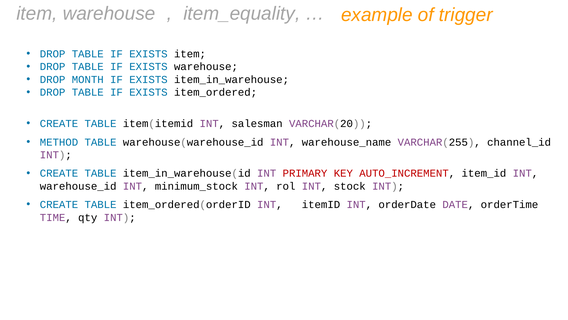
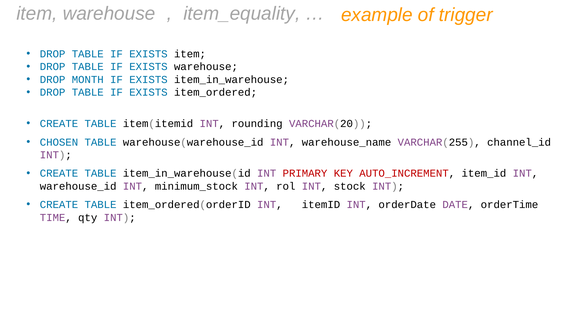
salesman: salesman -> rounding
METHOD: METHOD -> CHOSEN
